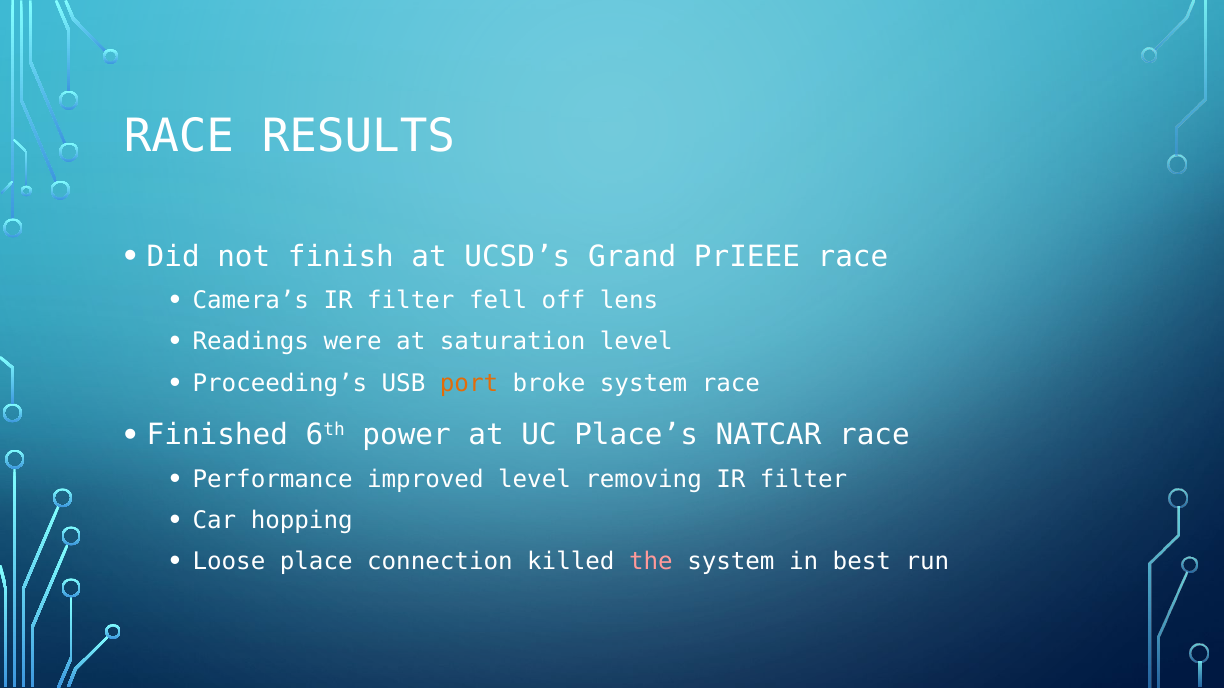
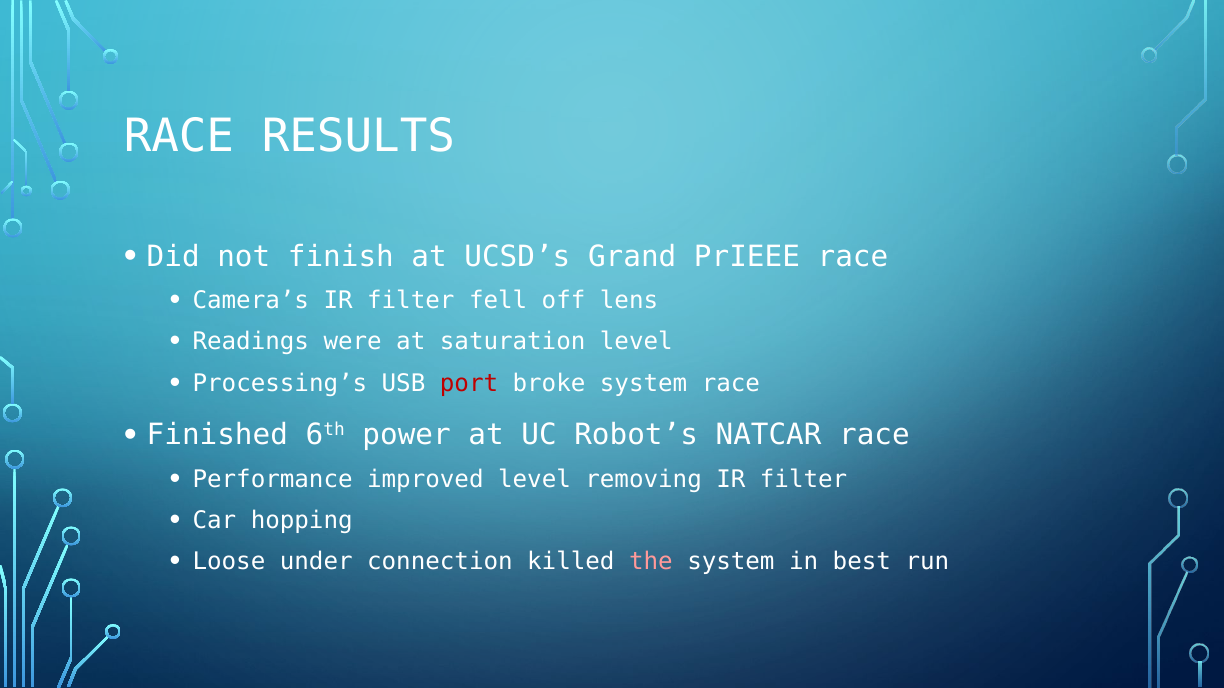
Proceeding’s: Proceeding’s -> Processing’s
port colour: orange -> red
Place’s: Place’s -> Robot’s
place: place -> under
